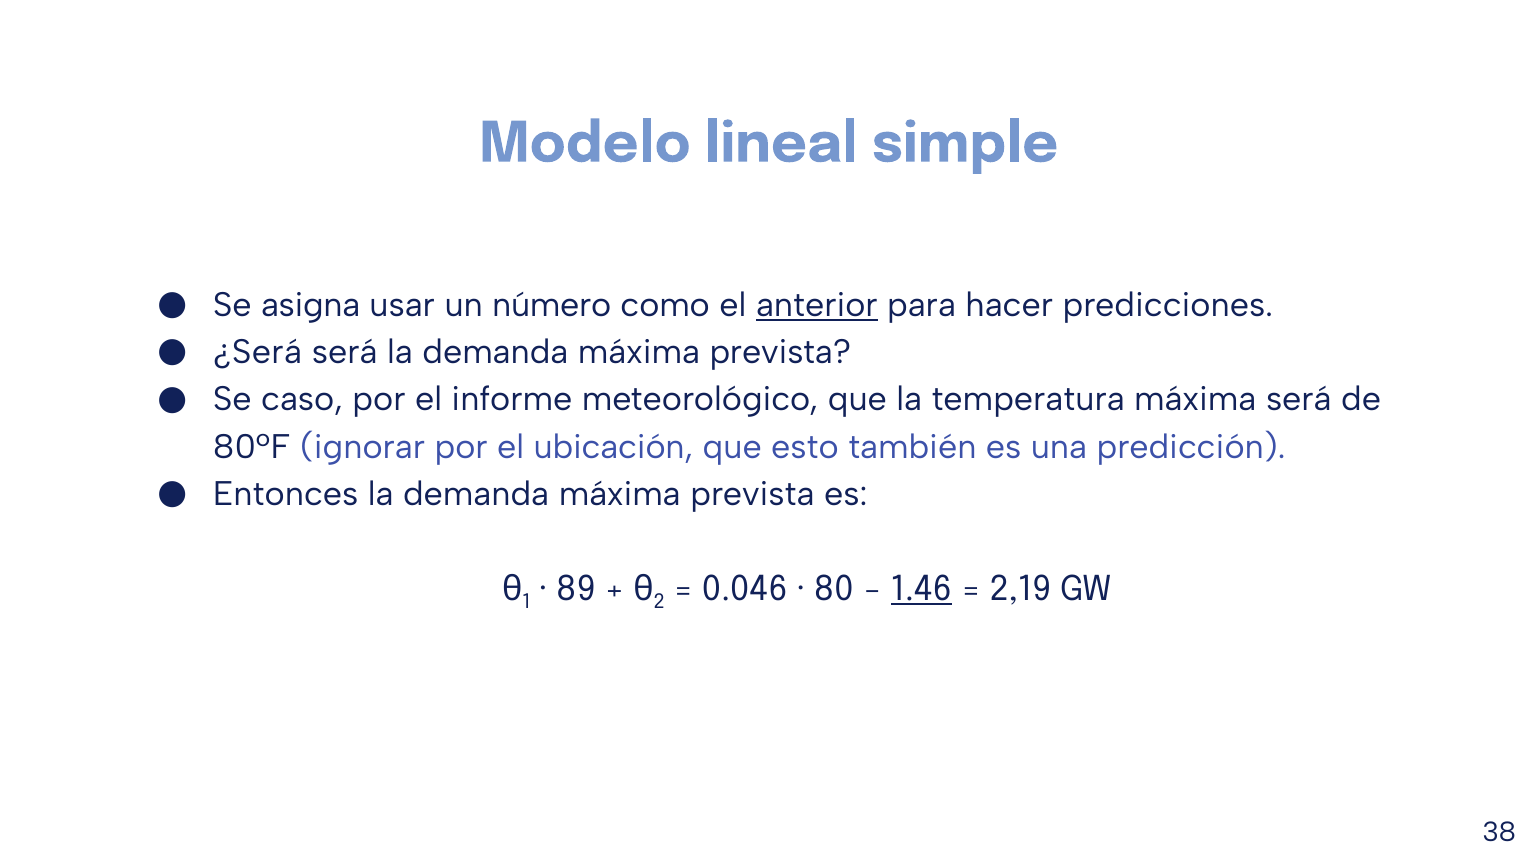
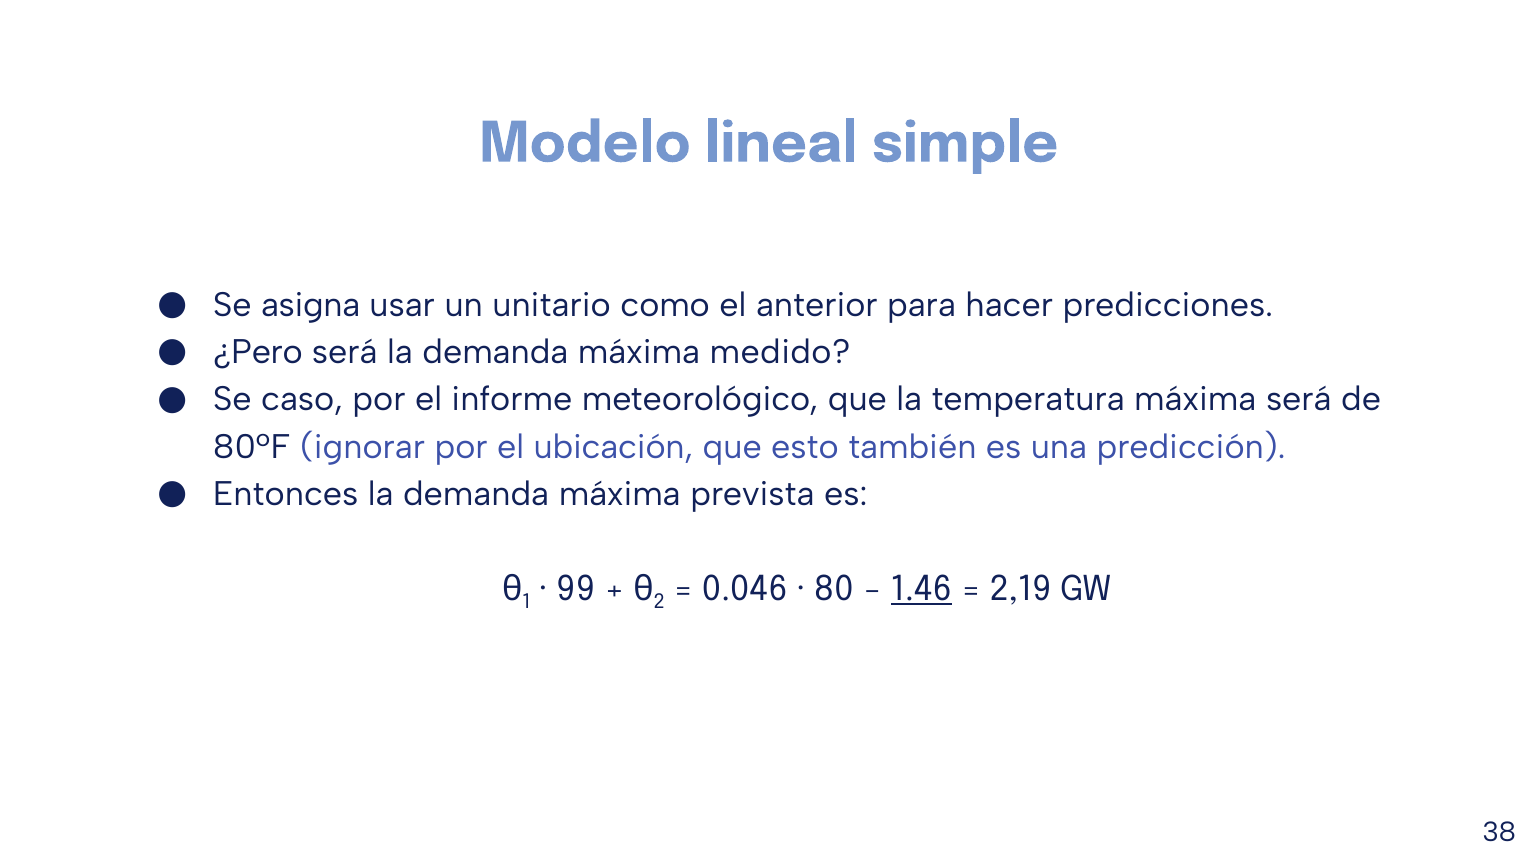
número: número -> unitario
anterior underline: present -> none
¿Será: ¿Será -> ¿Pero
prevista at (780, 353): prevista -> medido
89: 89 -> 99
